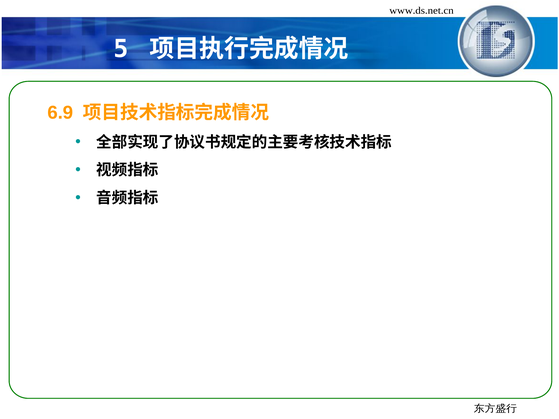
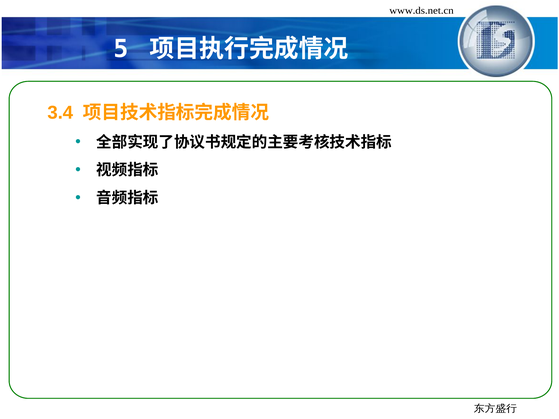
6.9: 6.9 -> 3.4
